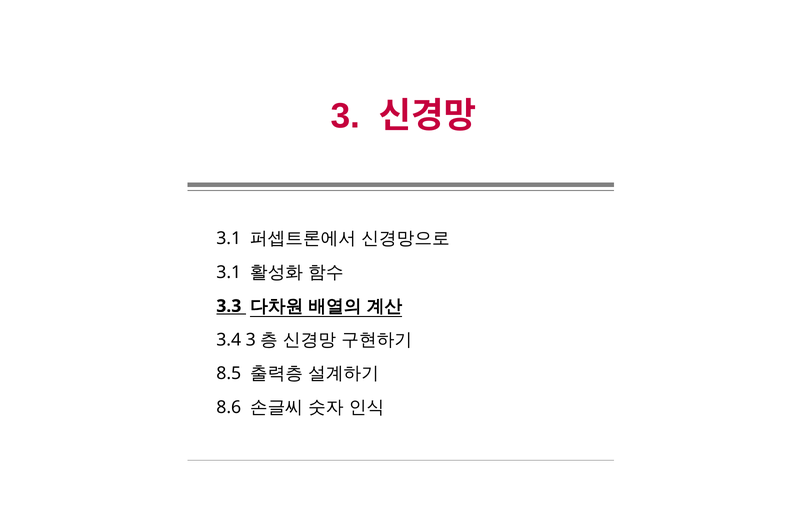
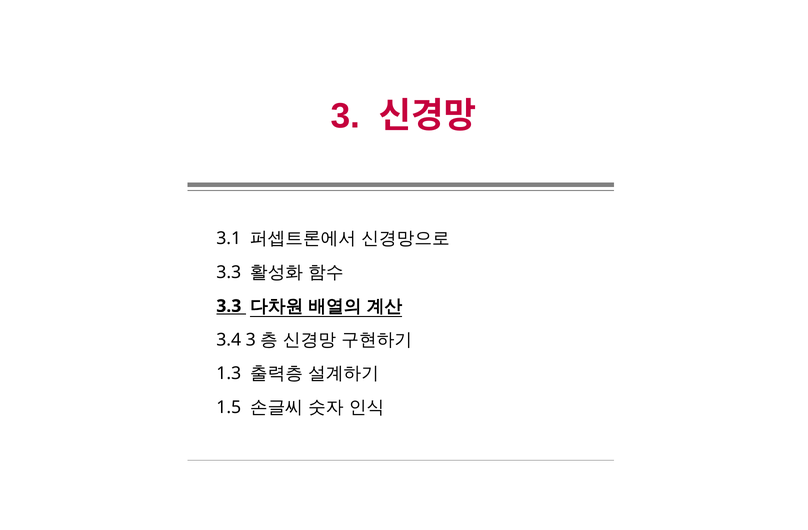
3.1 at (229, 273): 3.1 -> 3.3
8.5: 8.5 -> 1.3
8.6: 8.6 -> 1.5
